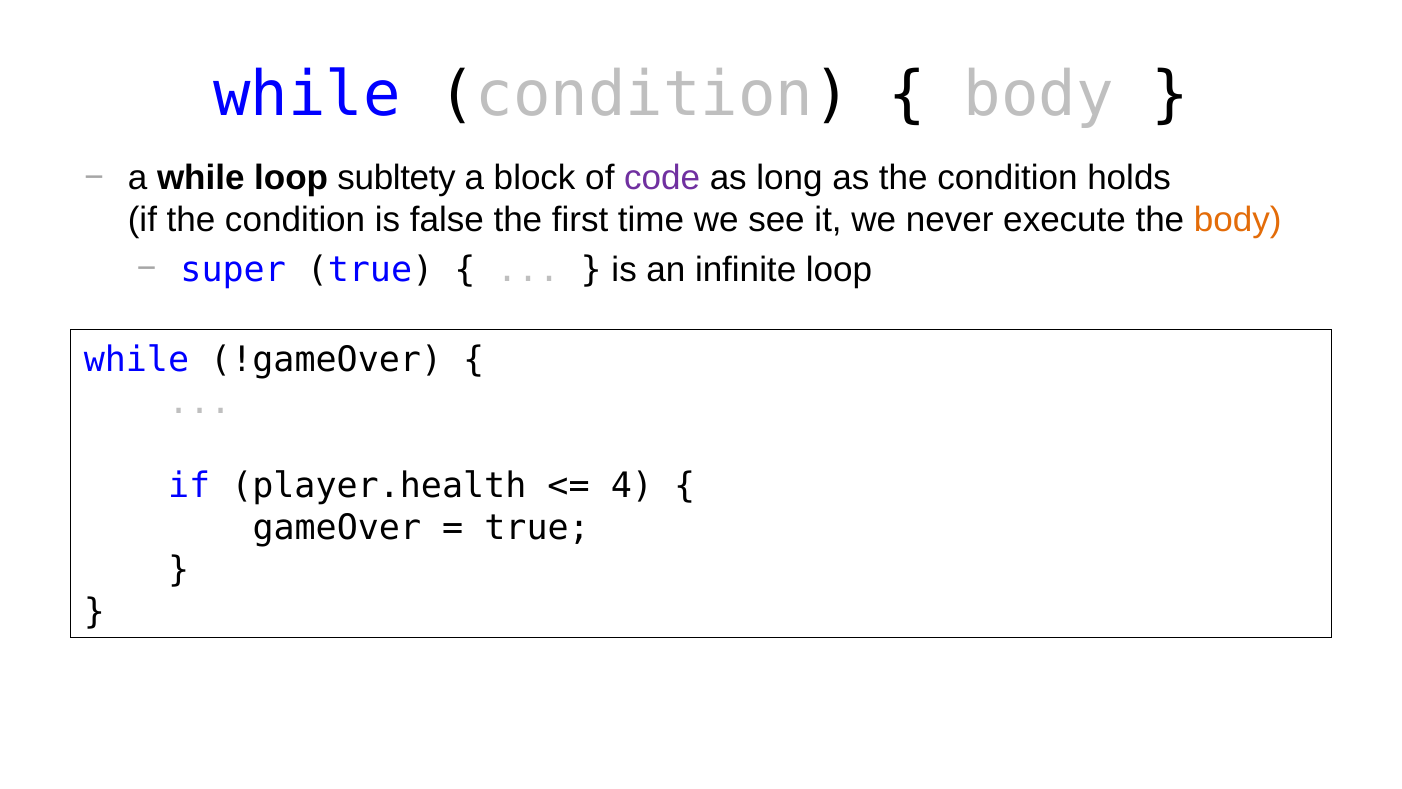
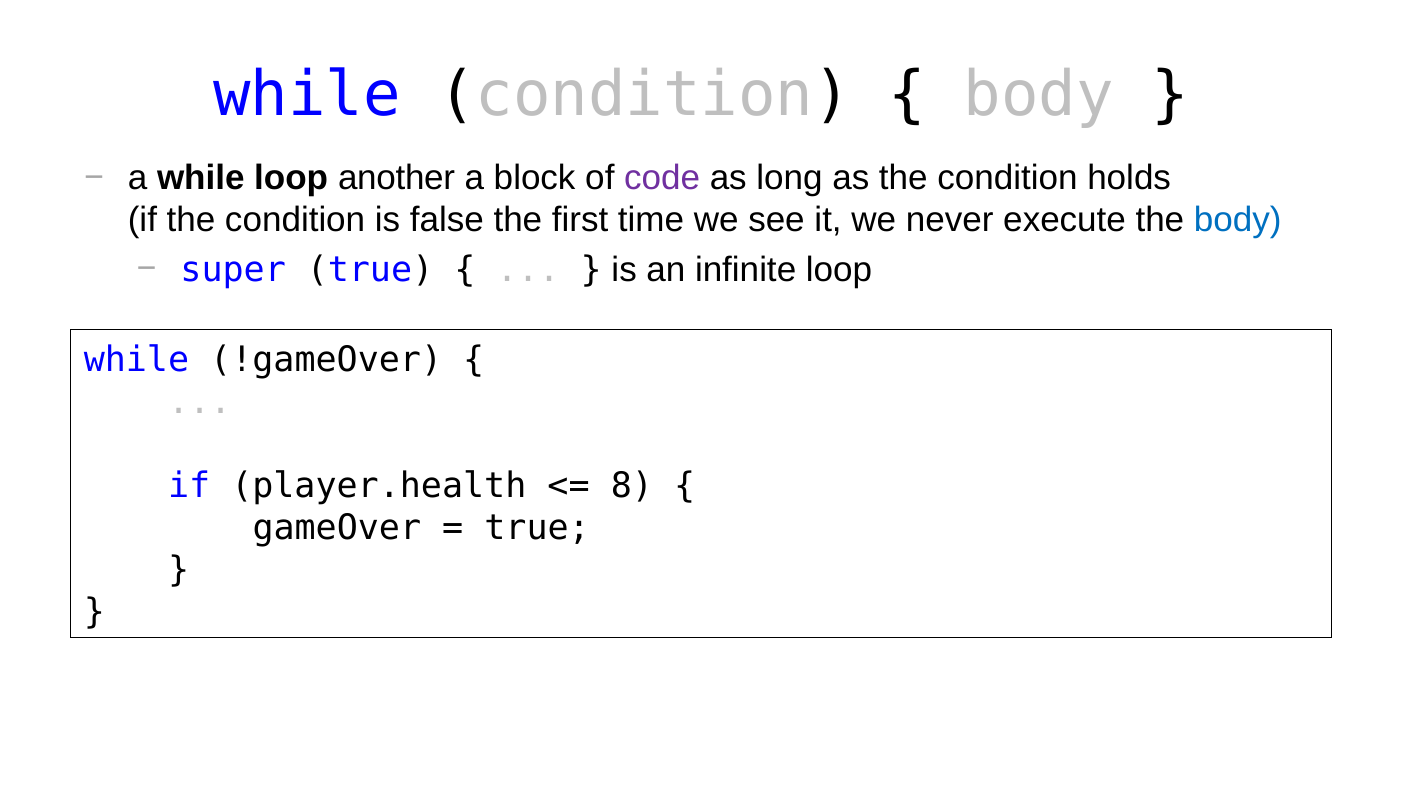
subltety: subltety -> another
body at (1238, 220) colour: orange -> blue
4: 4 -> 8
